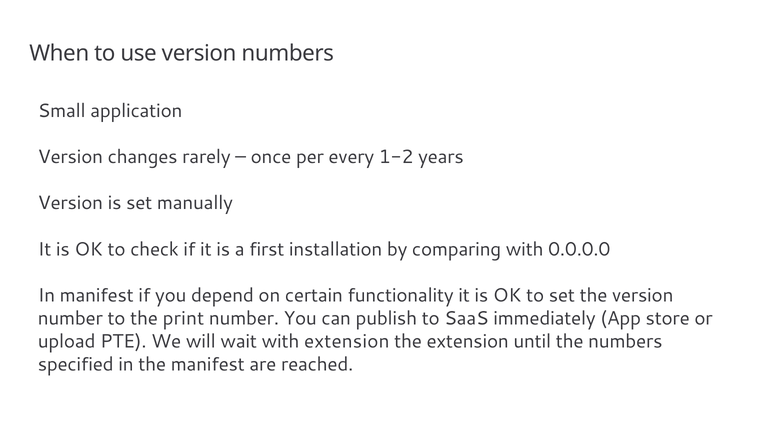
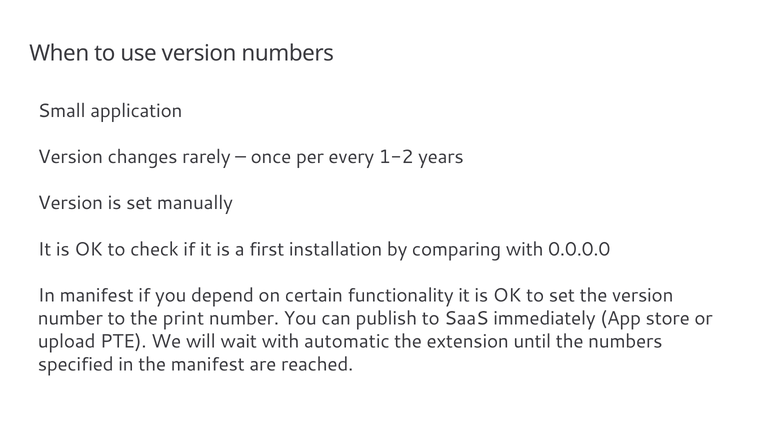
with extension: extension -> automatic
